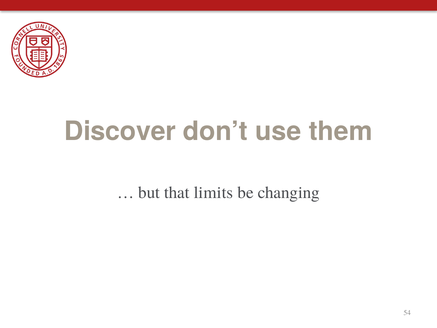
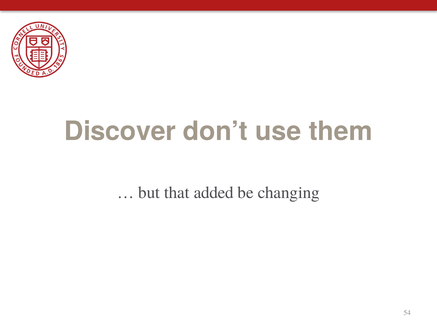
limits: limits -> added
